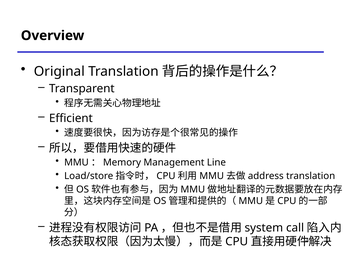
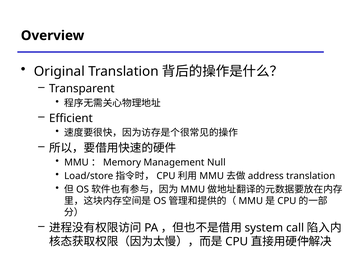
Line: Line -> Null
